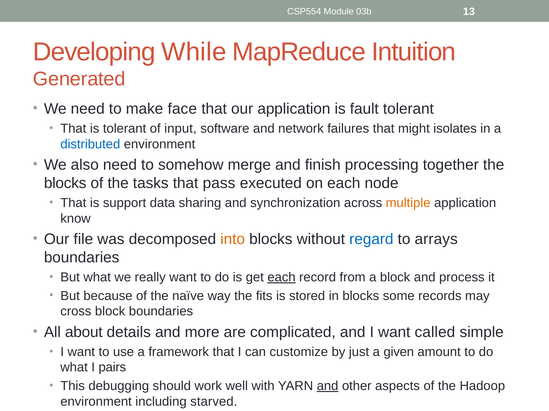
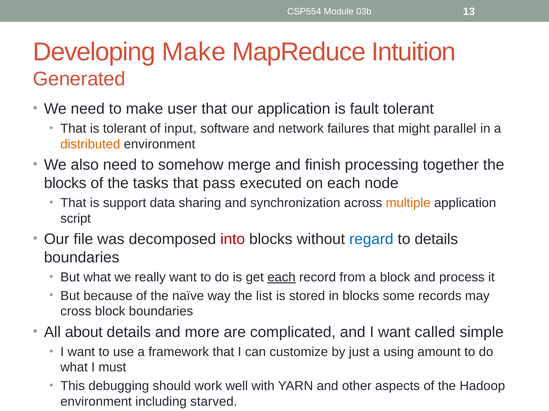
Developing While: While -> Make
face: face -> user
isolates: isolates -> parallel
distributed colour: blue -> orange
know: know -> script
into colour: orange -> red
to arrays: arrays -> details
fits: fits -> list
given: given -> using
pairs: pairs -> must
and at (328, 387) underline: present -> none
